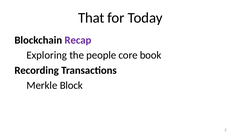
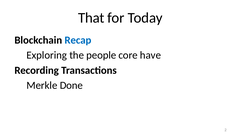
Recap colour: purple -> blue
book: book -> have
Block: Block -> Done
